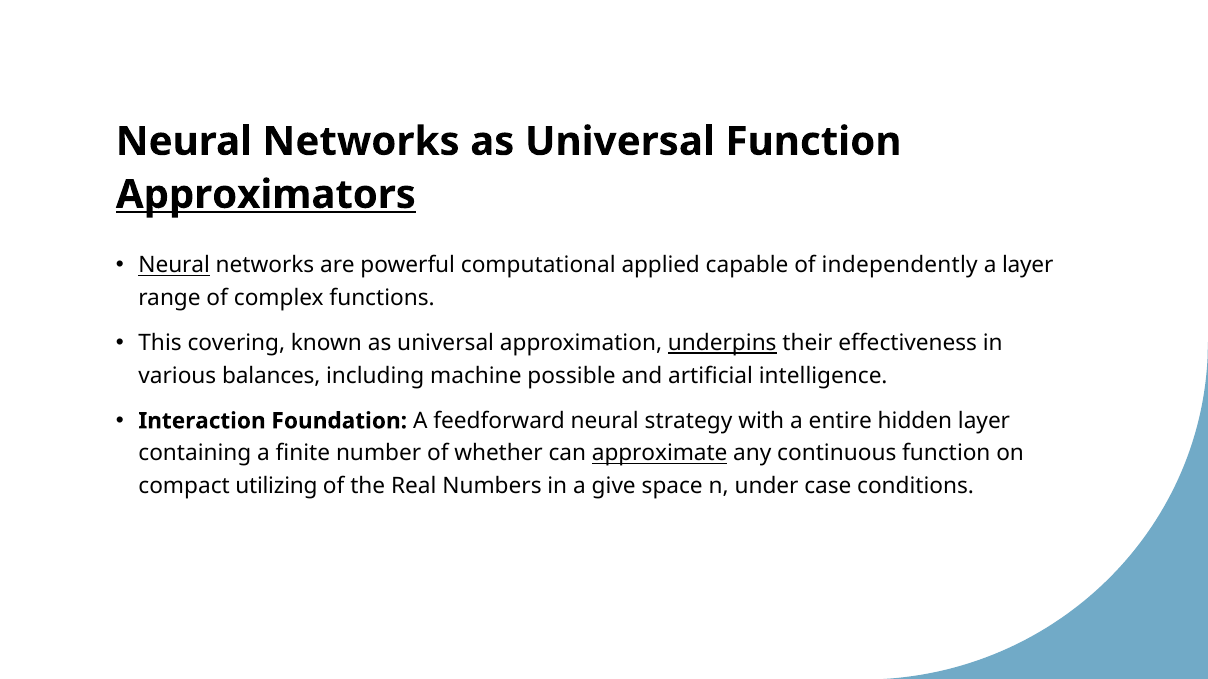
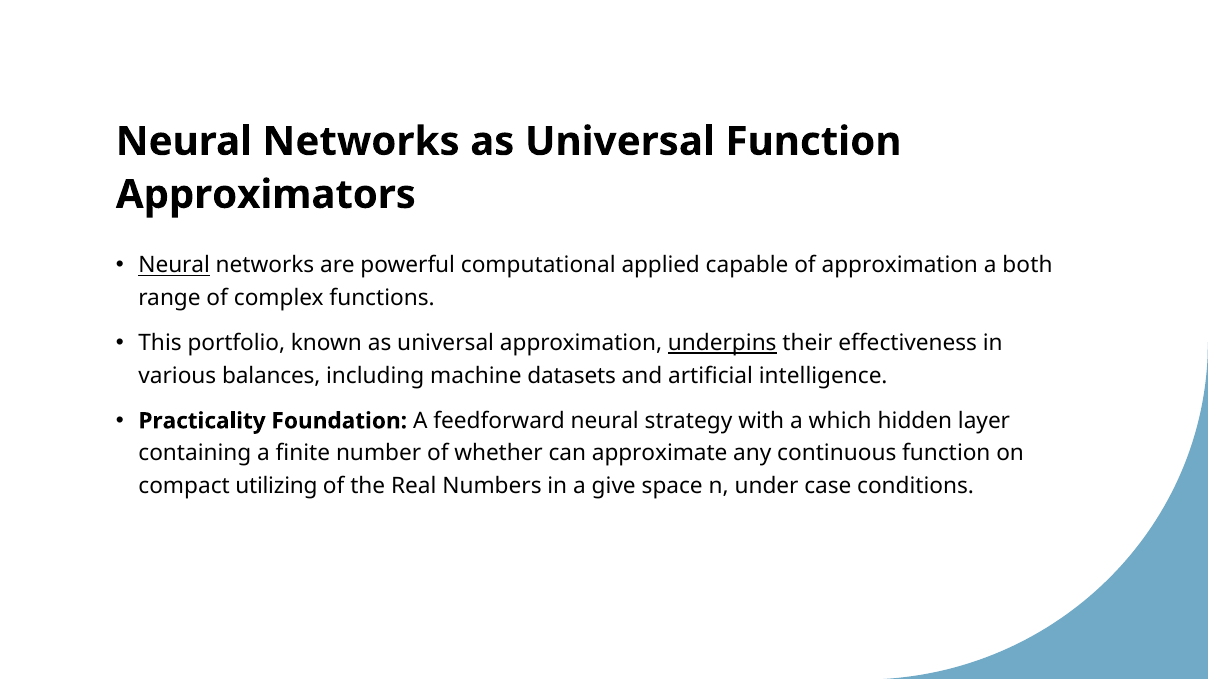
Approximators underline: present -> none
of independently: independently -> approximation
a layer: layer -> both
covering: covering -> portfolio
possible: possible -> datasets
Interaction: Interaction -> Practicality
entire: entire -> which
approximate underline: present -> none
